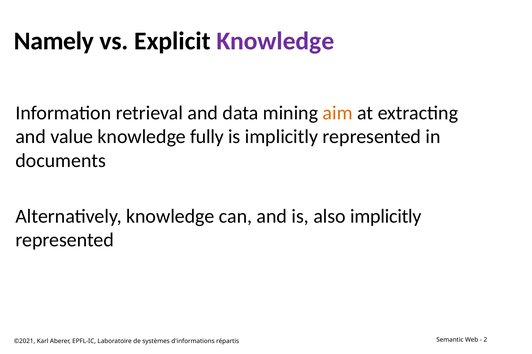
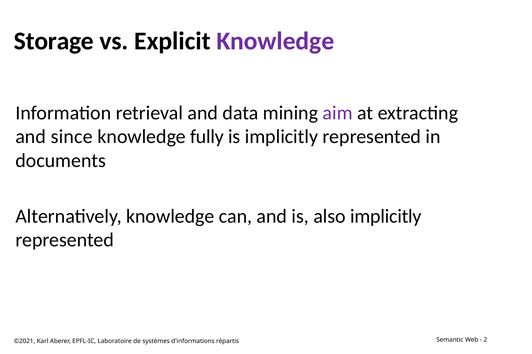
Namely: Namely -> Storage
aim colour: orange -> purple
value: value -> since
